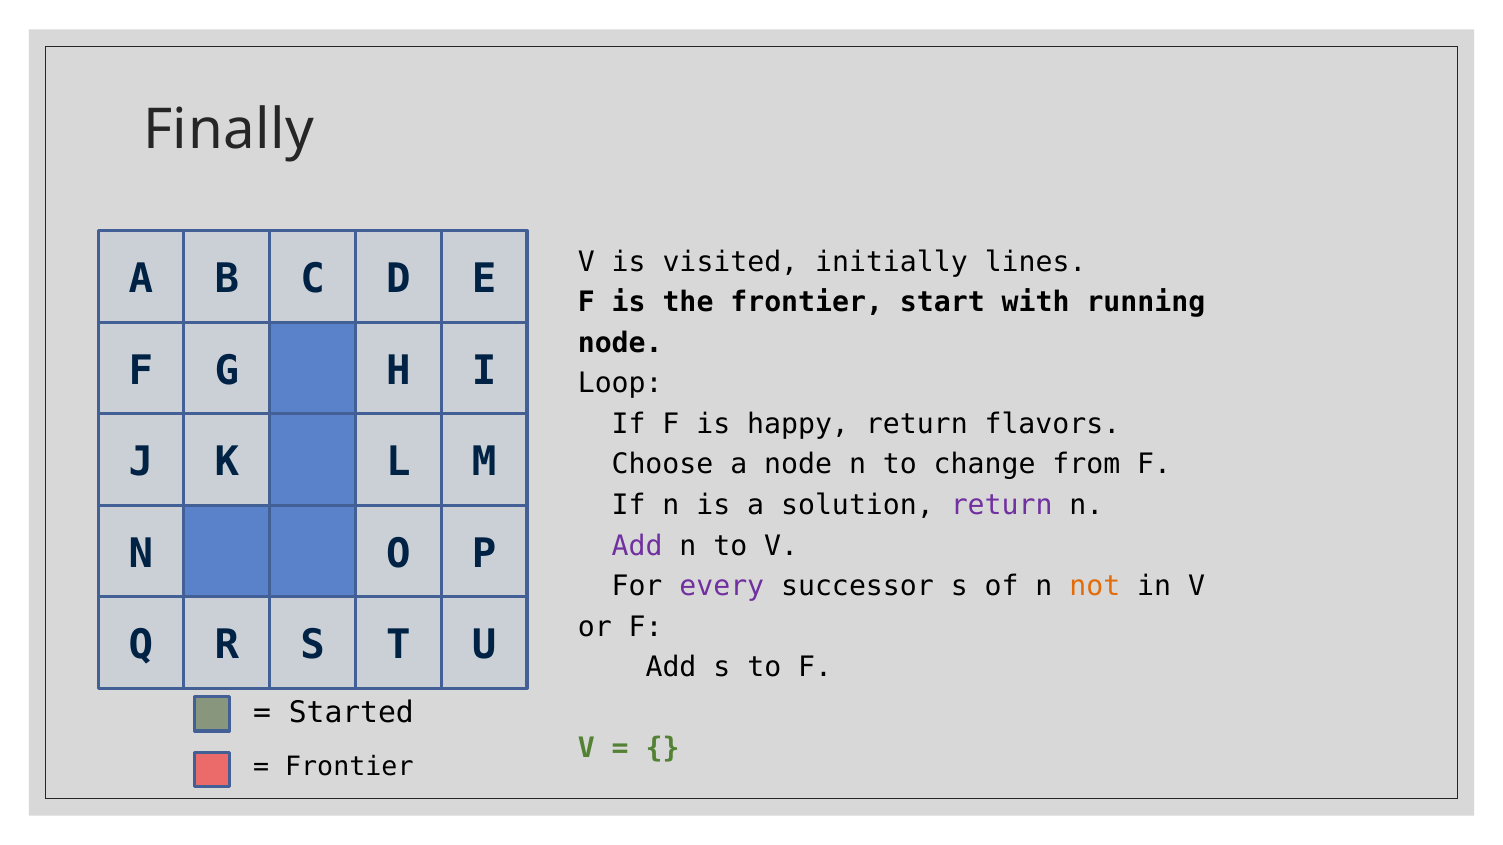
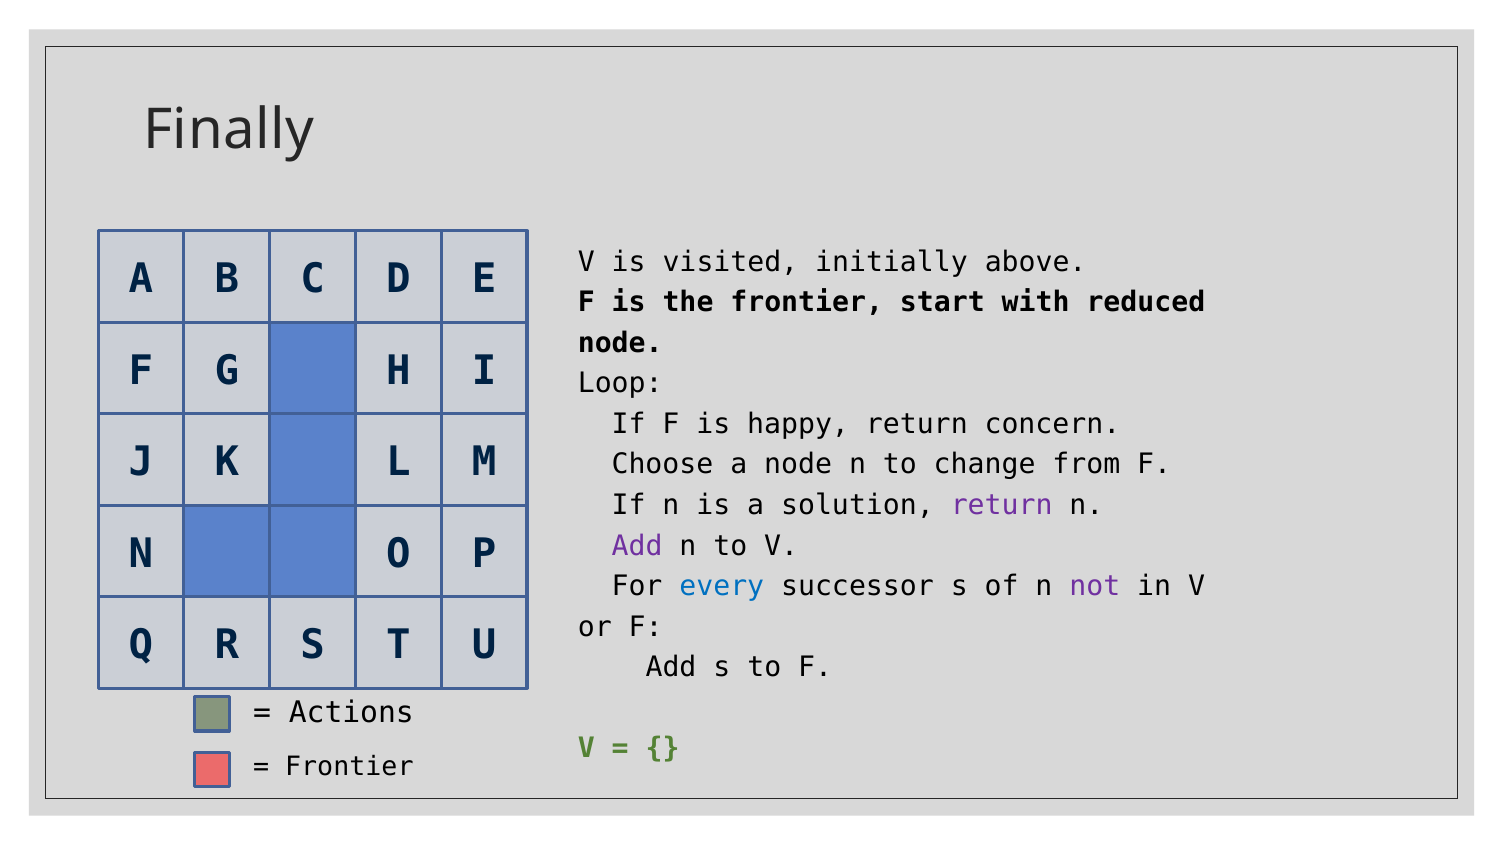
lines: lines -> above
running: running -> reduced
flavors: flavors -> concern
every colour: purple -> blue
not colour: orange -> purple
Started: Started -> Actions
